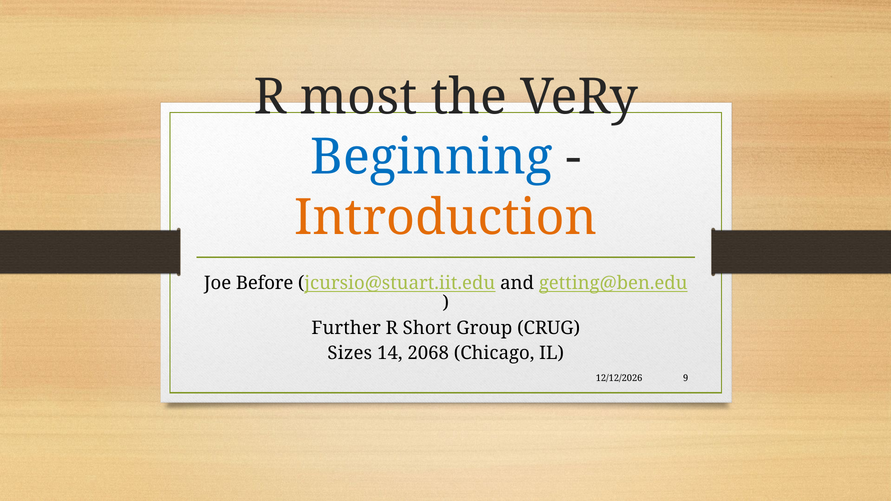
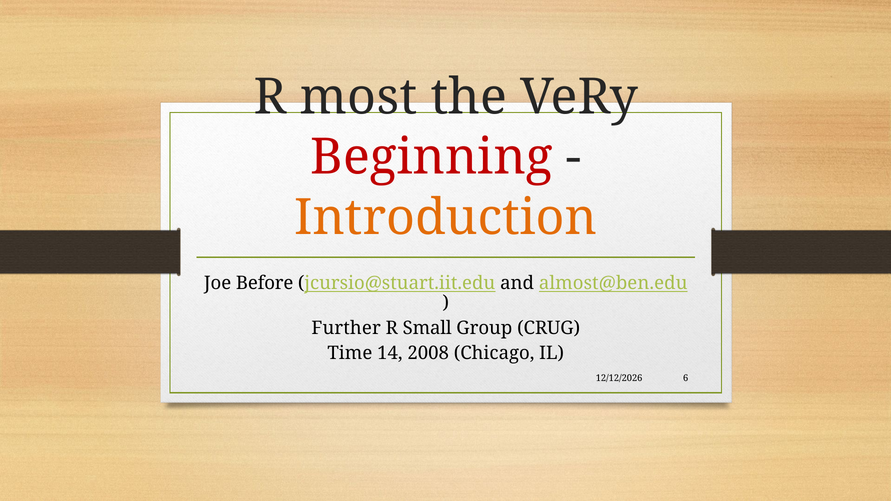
Beginning colour: blue -> red
getting@ben.edu: getting@ben.edu -> almost@ben.edu
Short: Short -> Small
Sizes: Sizes -> Time
2068: 2068 -> 2008
9: 9 -> 6
